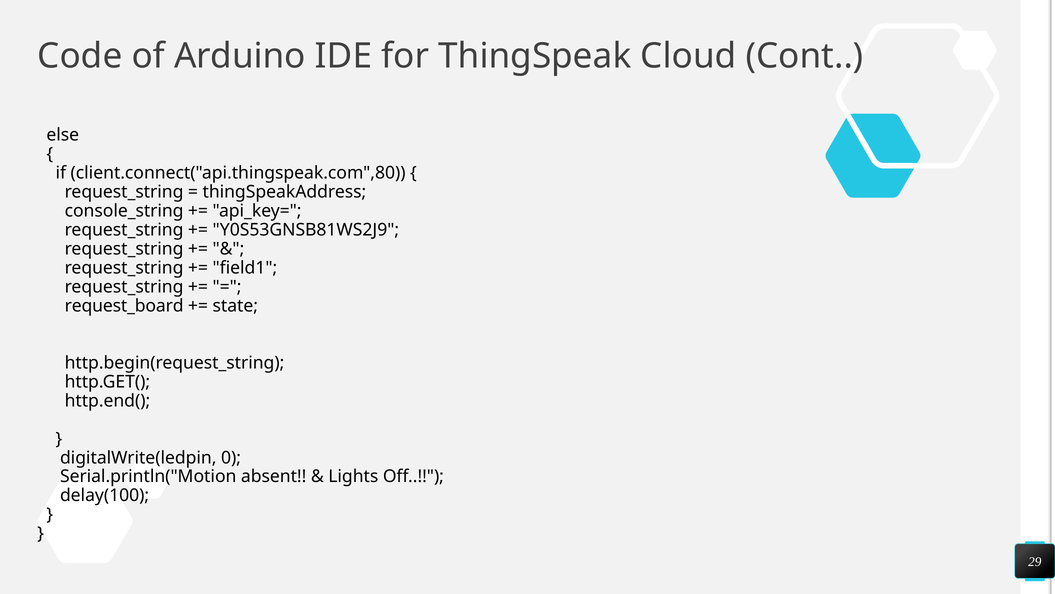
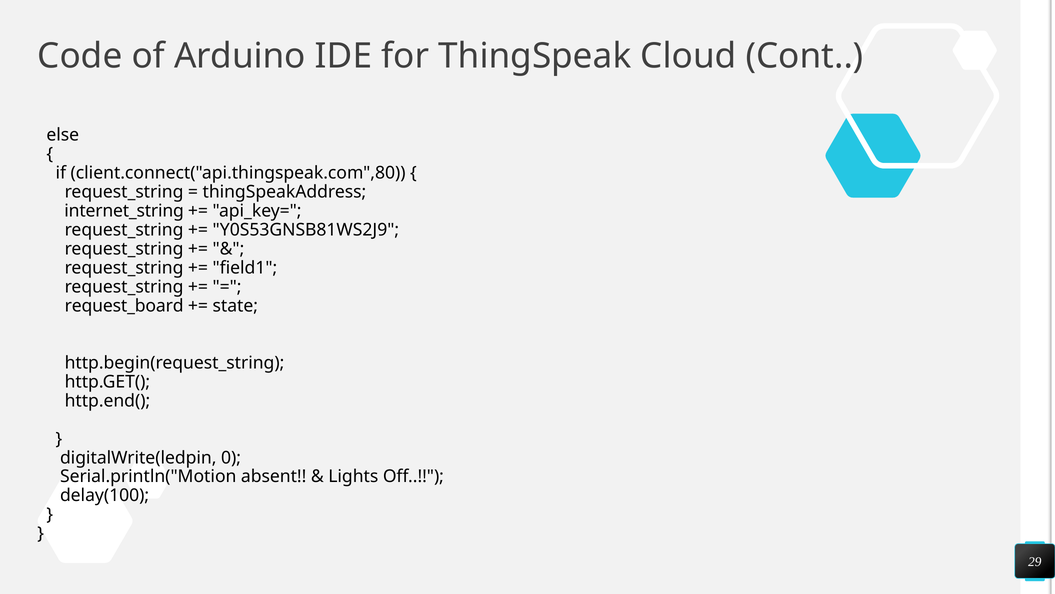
console_string: console_string -> internet_string
